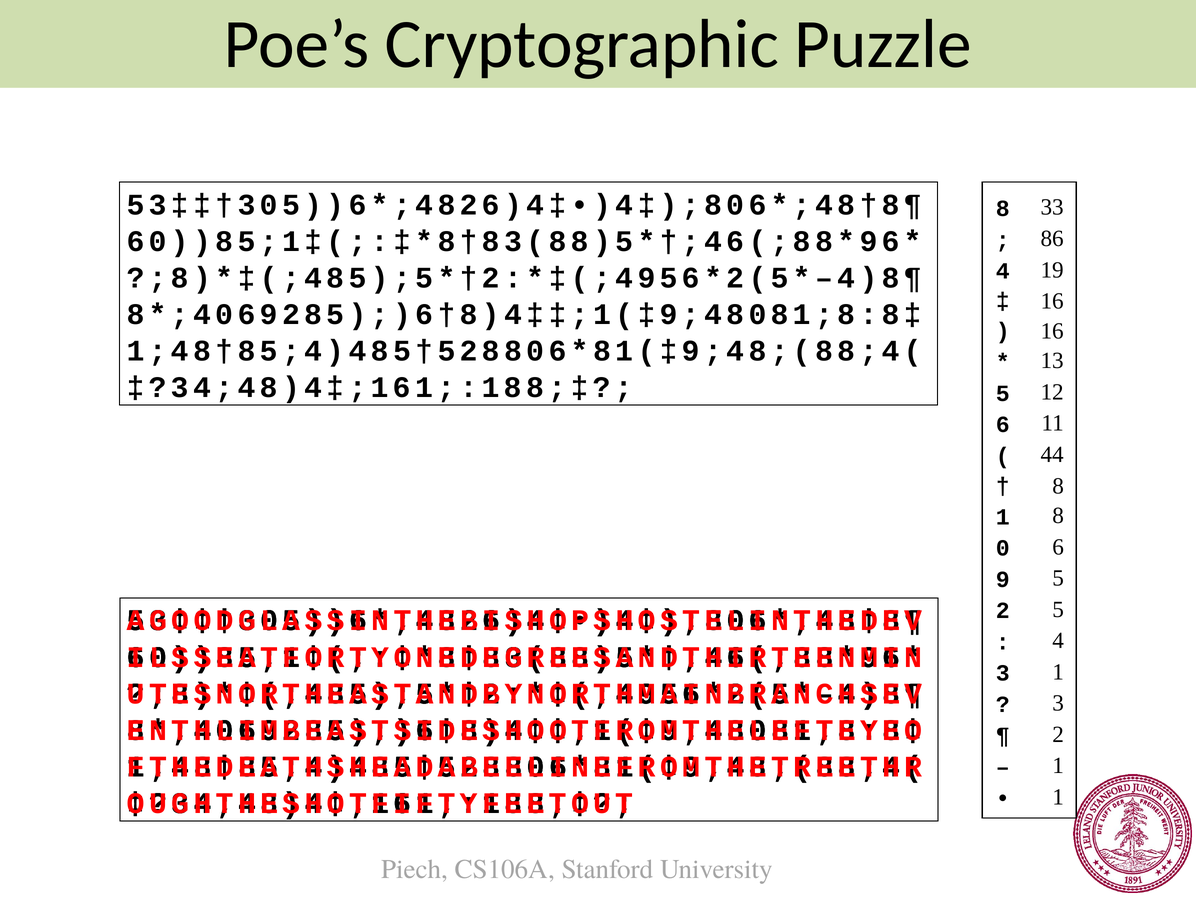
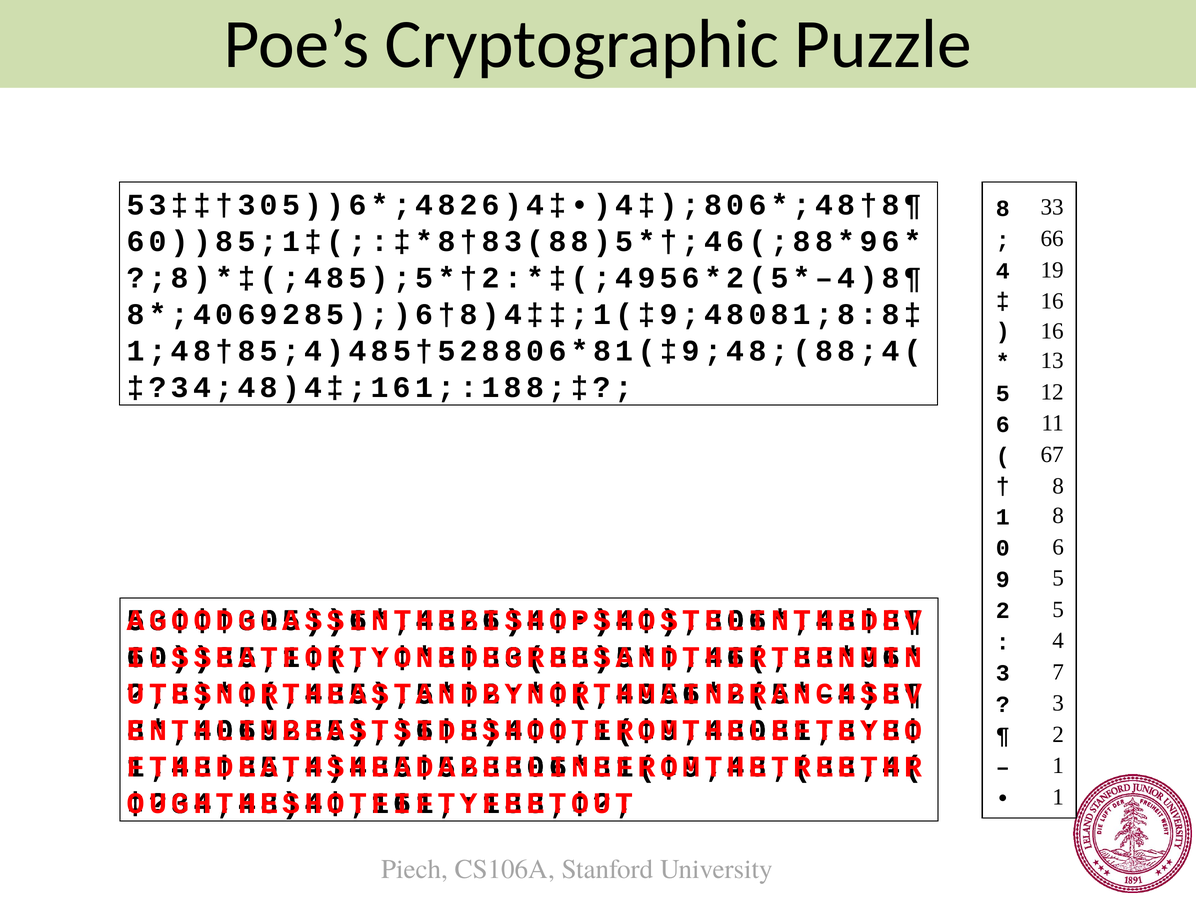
86: 86 -> 66
44: 44 -> 67
3 1: 1 -> 7
